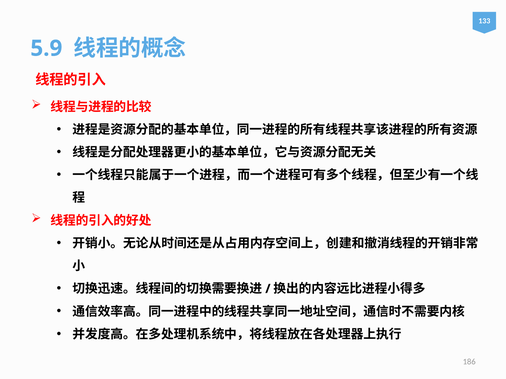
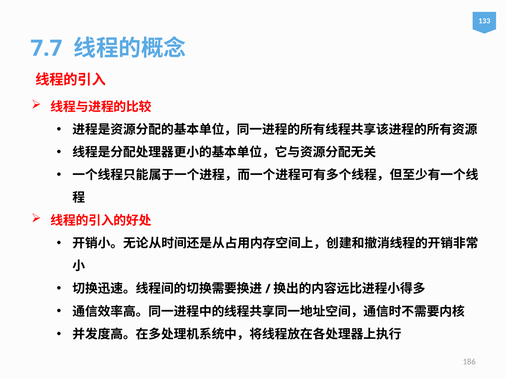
5.9: 5.9 -> 7.7
